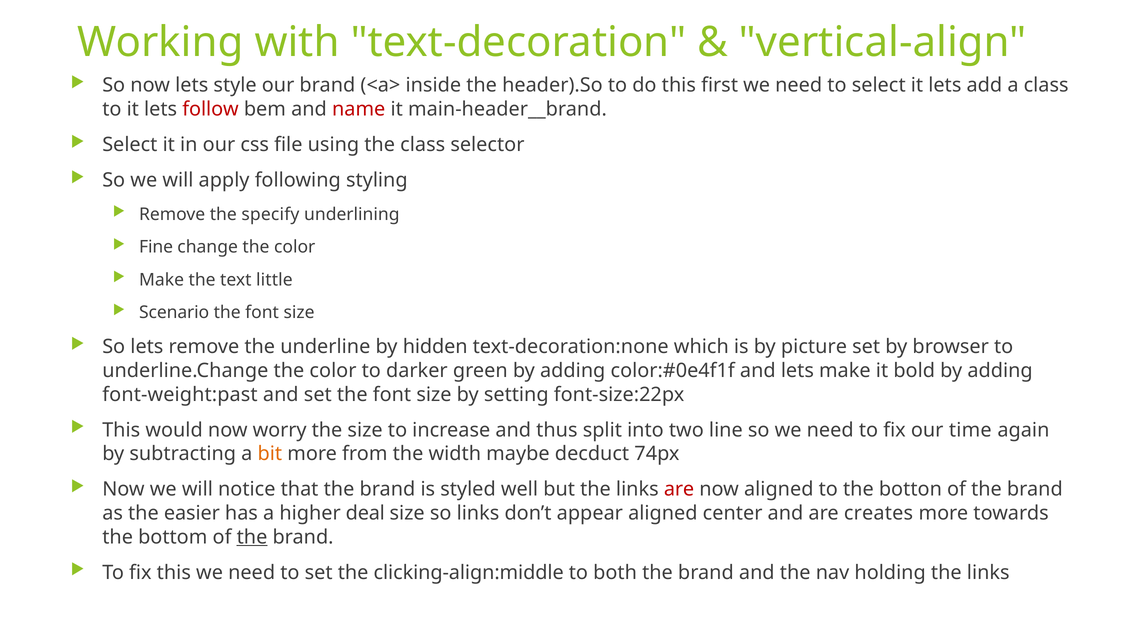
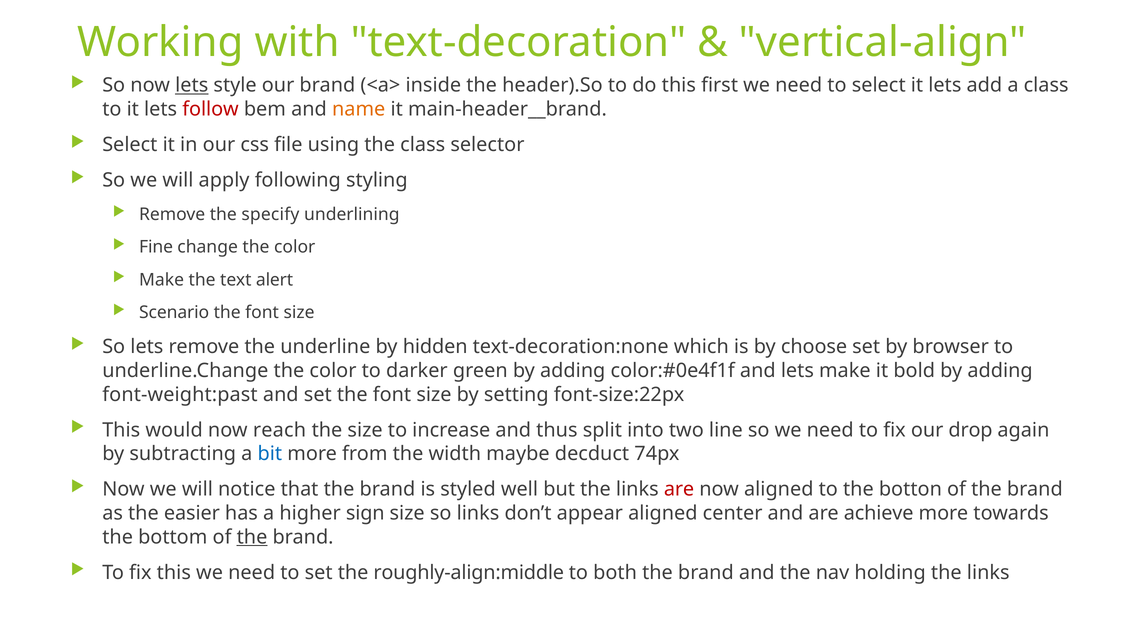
lets at (192, 85) underline: none -> present
name colour: red -> orange
little: little -> alert
picture: picture -> choose
worry: worry -> reach
time: time -> drop
bit colour: orange -> blue
deal: deal -> sign
creates: creates -> achieve
clicking-align:middle: clicking-align:middle -> roughly-align:middle
